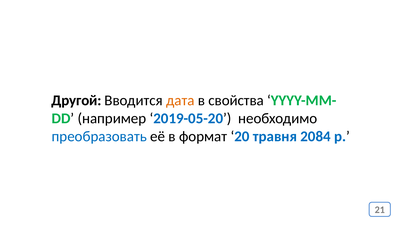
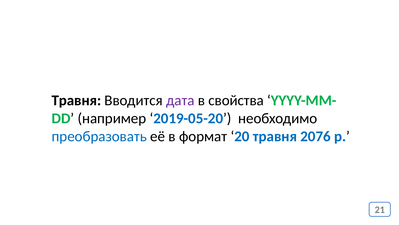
Другой at (76, 100): Другой -> Травня
дата colour: orange -> purple
2084: 2084 -> 2076
